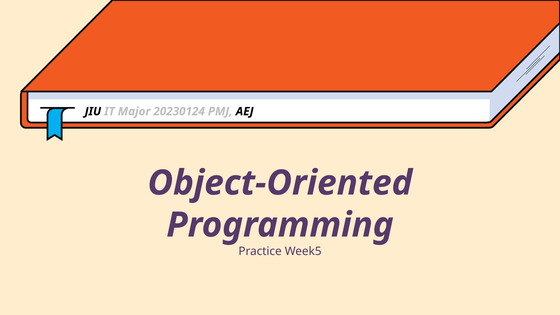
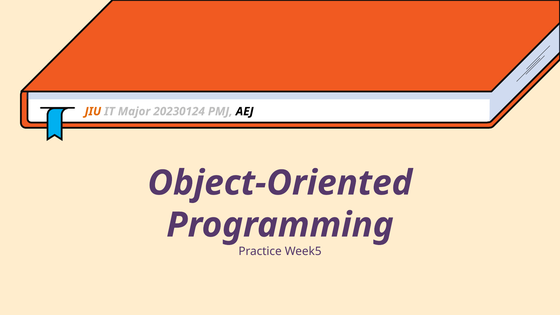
JIU colour: black -> orange
